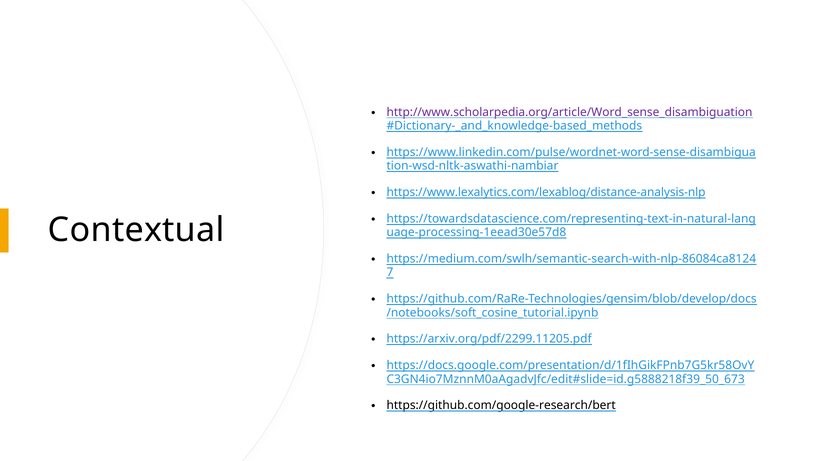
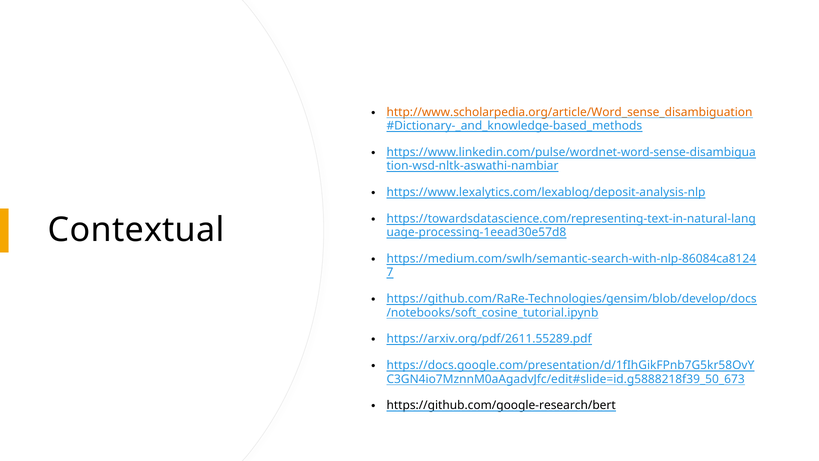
http://www.scholarpedia.org/article/Word_sense_disambiguation colour: purple -> orange
https://www.lexalytics.com/lexablog/distance-analysis-nlp: https://www.lexalytics.com/lexablog/distance-analysis-nlp -> https://www.lexalytics.com/lexablog/deposit-analysis-nlp
https://arxiv.org/pdf/2299.11205.pdf: https://arxiv.org/pdf/2299.11205.pdf -> https://arxiv.org/pdf/2611.55289.pdf
